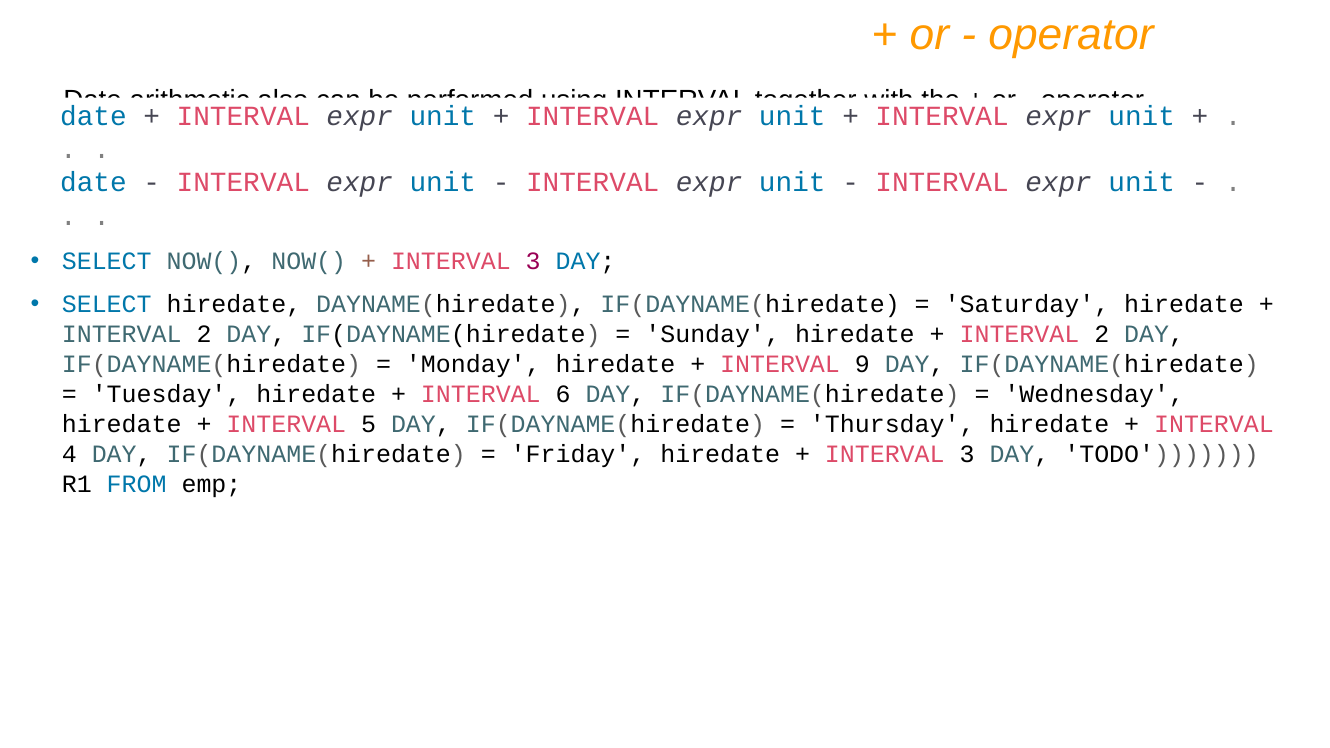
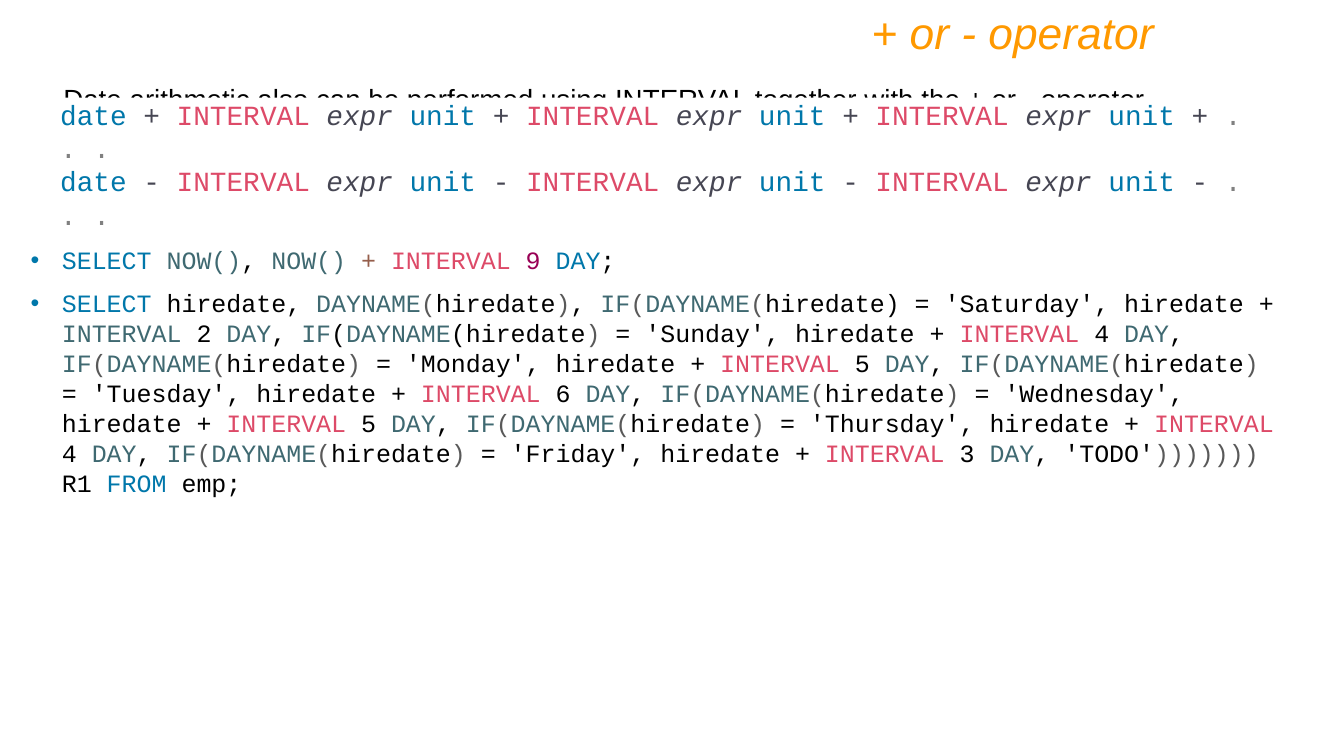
3 at (533, 262): 3 -> 9
2 at (1102, 335): 2 -> 4
9 at (862, 365): 9 -> 5
